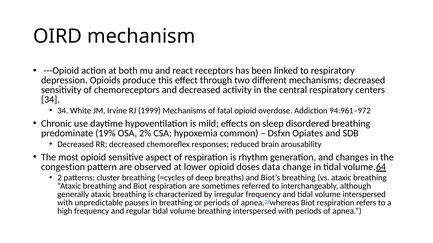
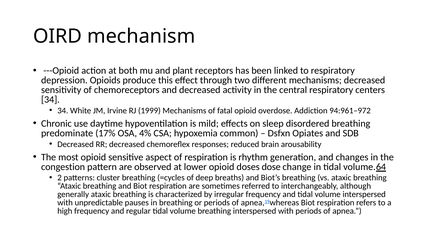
react: react -> plant
19%: 19% -> 17%
2%: 2% -> 4%
data: data -> dose
